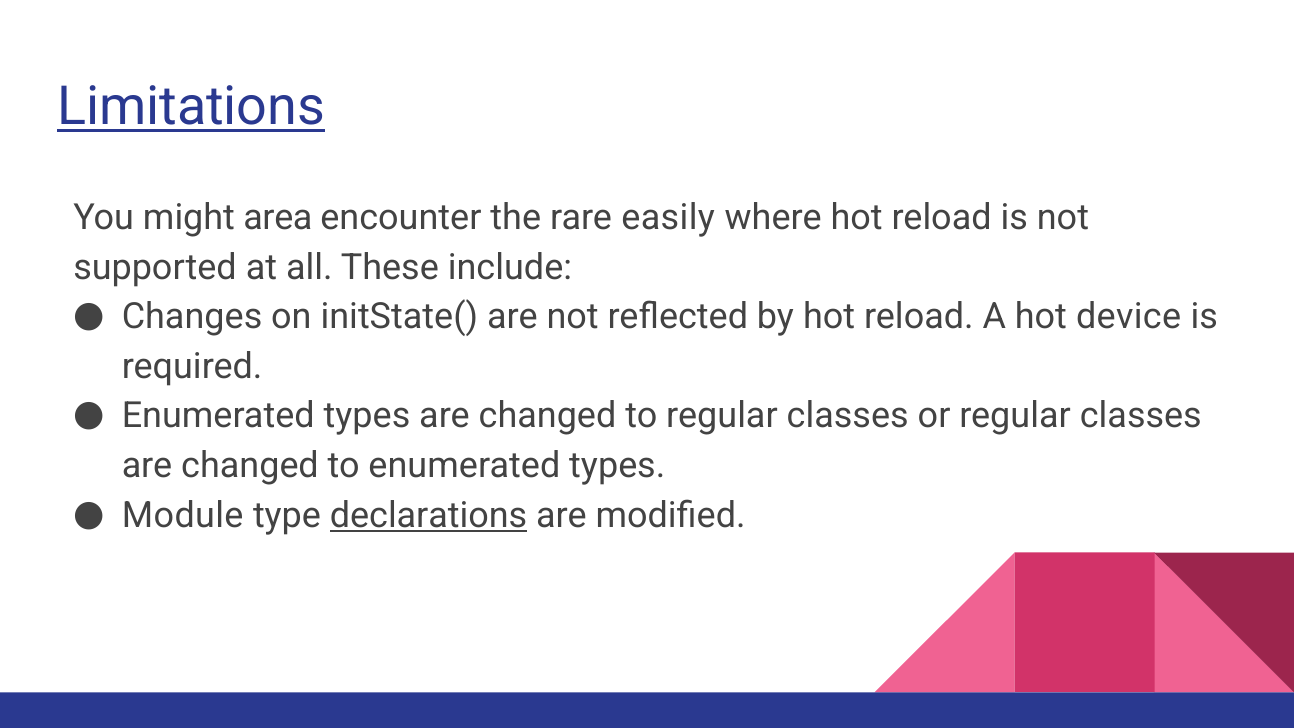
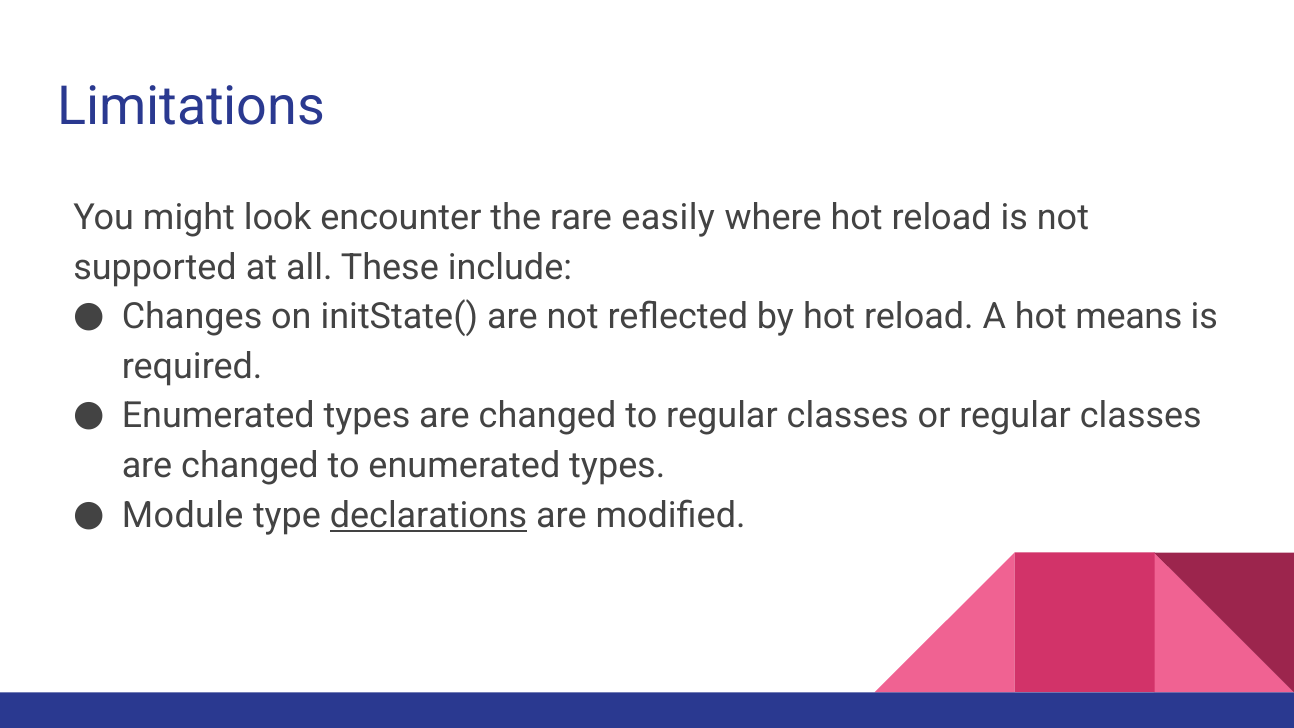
Limitations underline: present -> none
area: area -> look
device: device -> means
